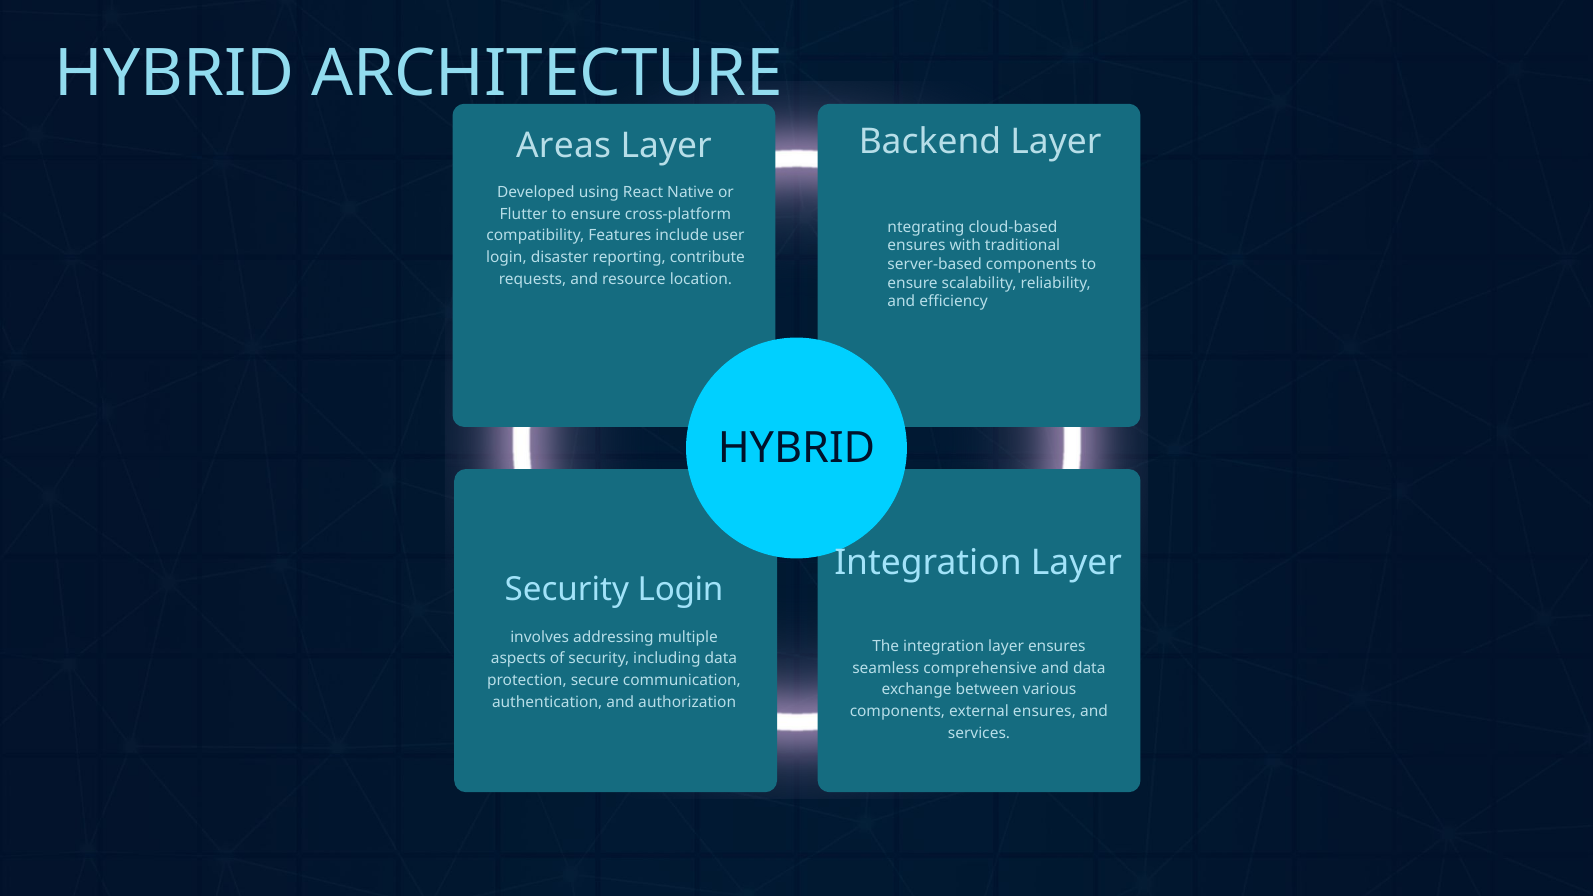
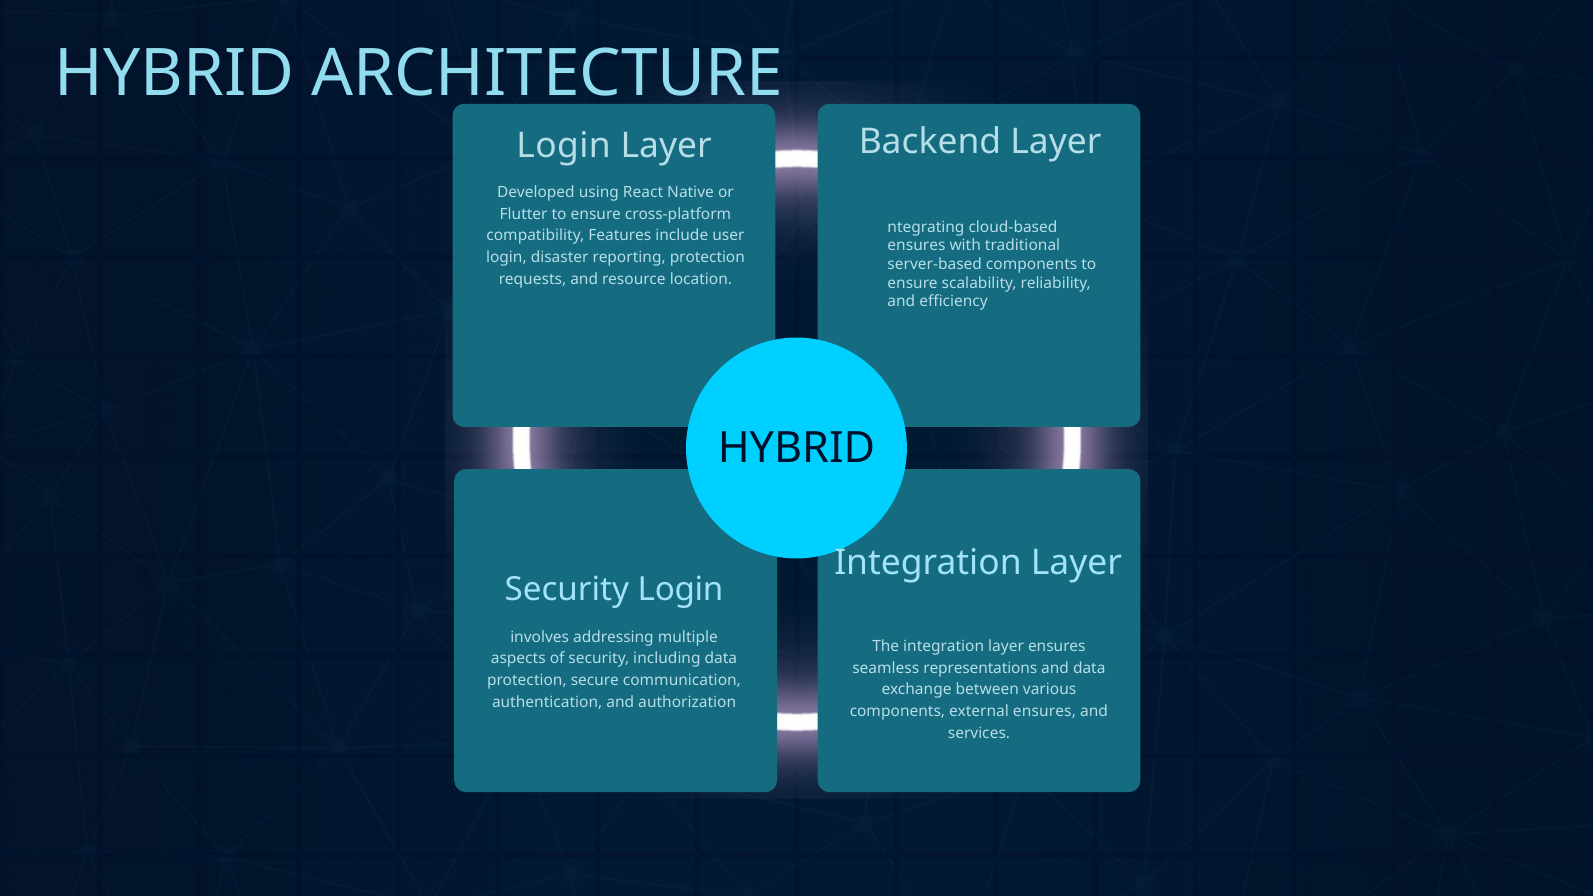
Areas at (564, 146): Areas -> Login
reporting contribute: contribute -> protection
comprehensive: comprehensive -> representations
